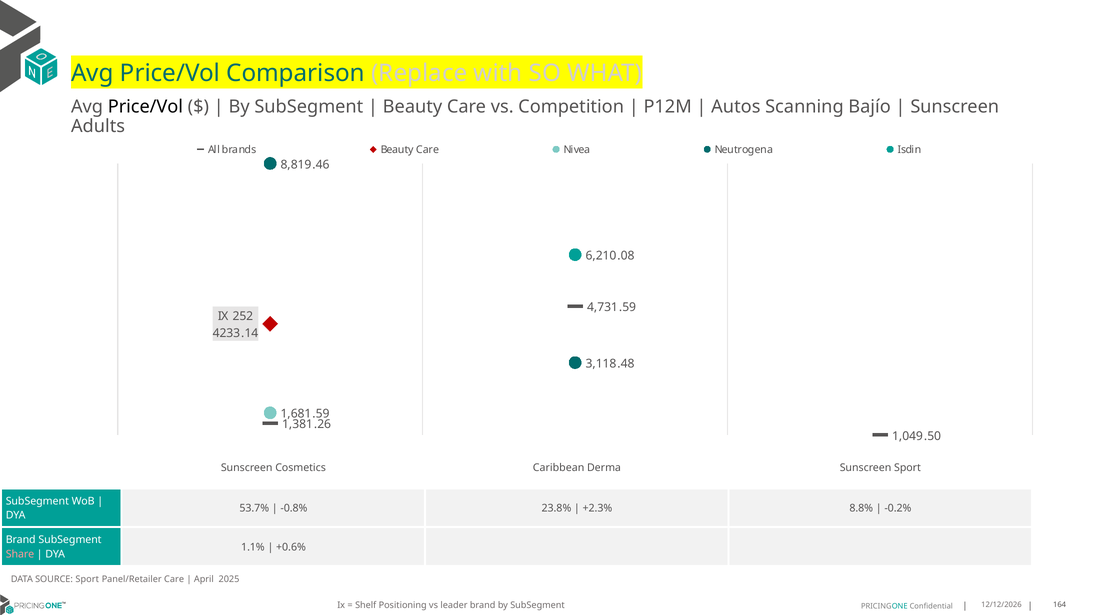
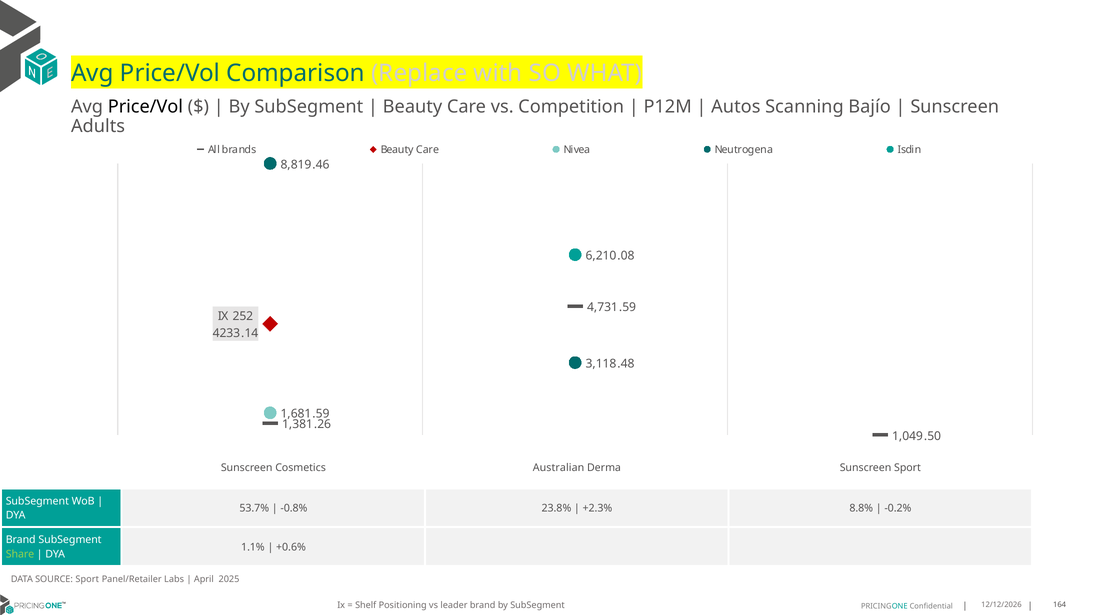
Caribbean: Caribbean -> Australian
Share colour: pink -> light green
Panel/Retailer Care: Care -> Labs
